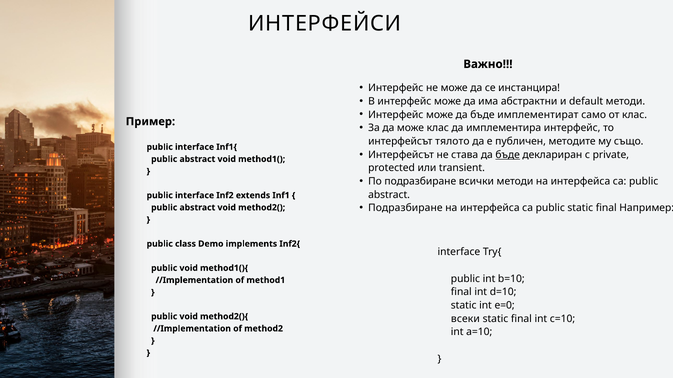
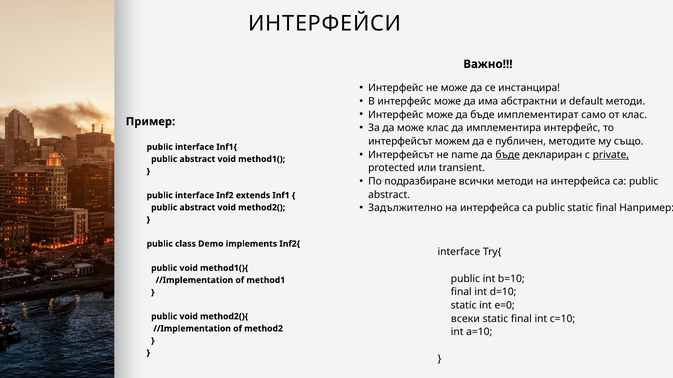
тялото: тялото -> можем
става: става -> name
private underline: none -> present
Подразбиране at (405, 208): Подразбиране -> Задължително
